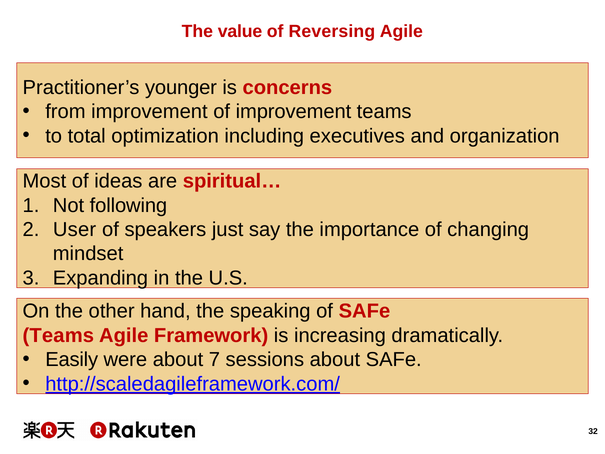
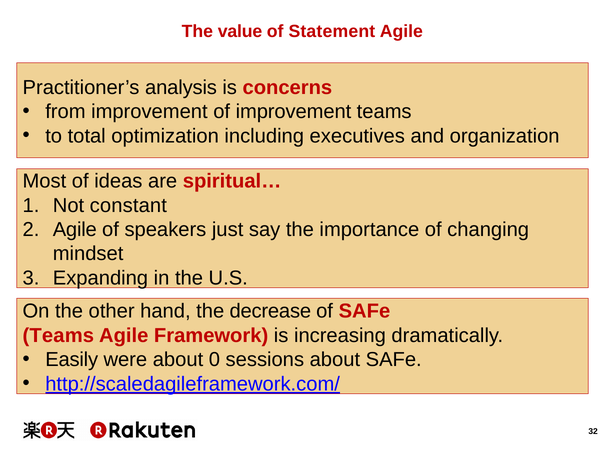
Reversing: Reversing -> Statement
younger: younger -> analysis
following: following -> constant
User at (75, 229): User -> Agile
speaking: speaking -> decrease
7: 7 -> 0
